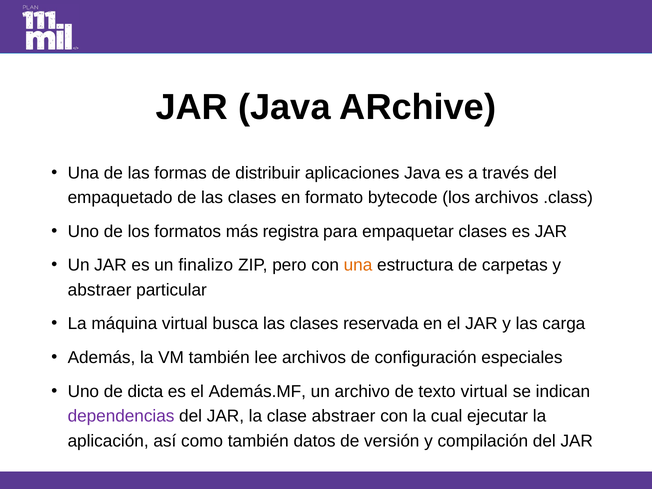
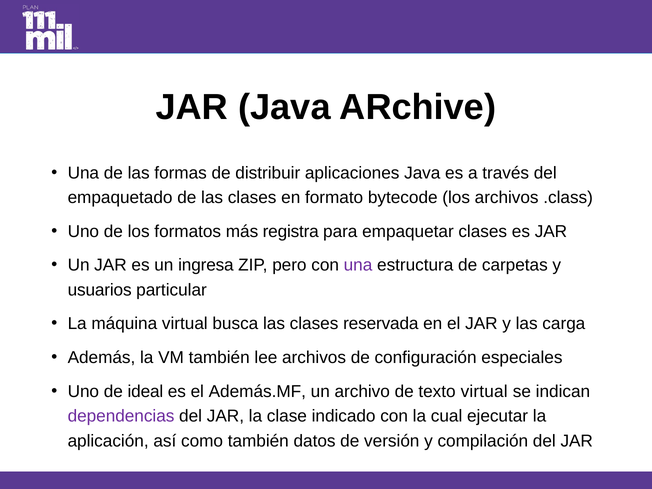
finalizo: finalizo -> ingresa
una at (358, 265) colour: orange -> purple
abstraer at (100, 290): abstraer -> usuarios
dicta: dicta -> ideal
clase abstraer: abstraer -> indicado
